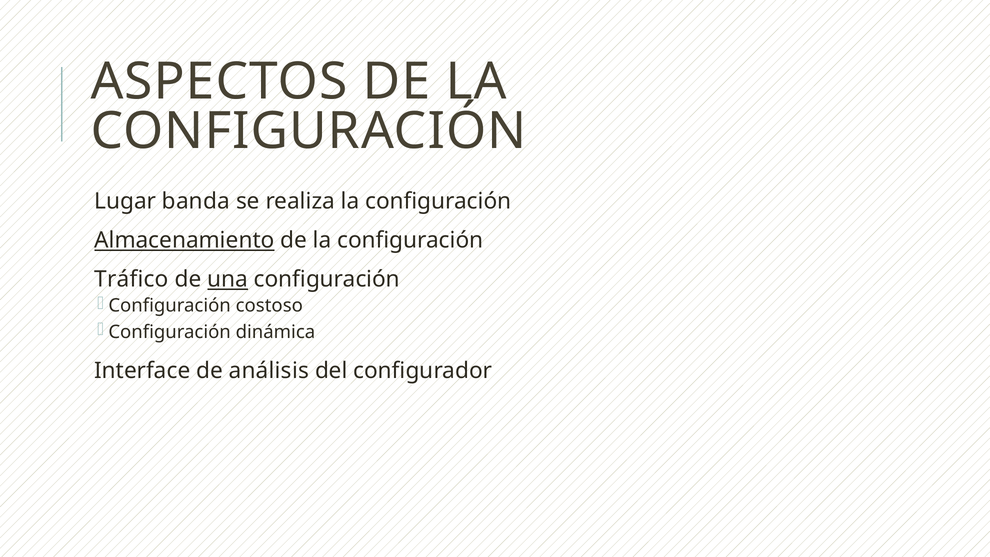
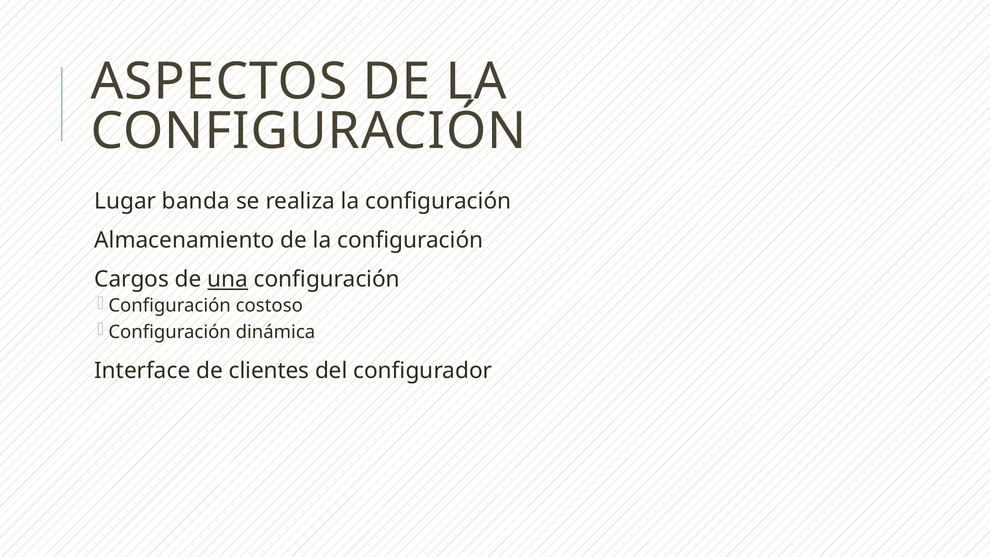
Almacenamiento underline: present -> none
Tráfico: Tráfico -> Cargos
análisis: análisis -> clientes
